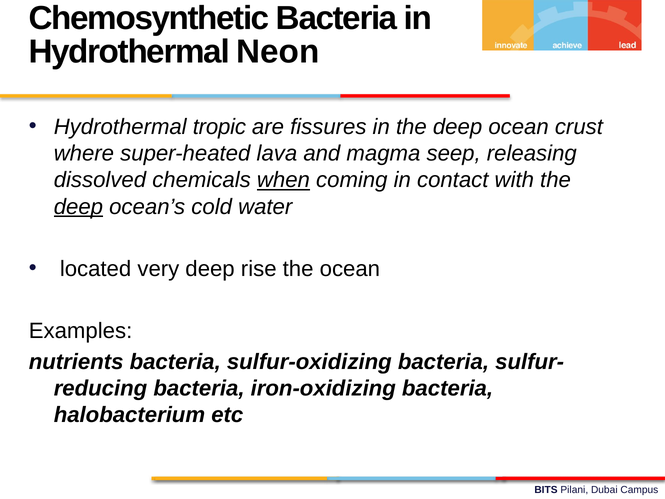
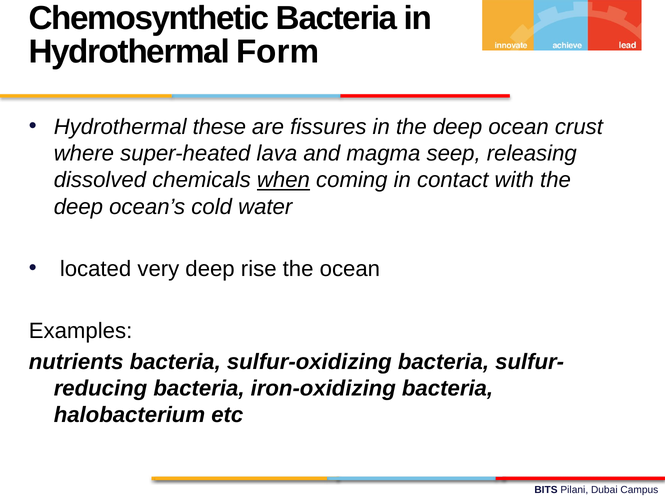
Neon: Neon -> Form
tropic: tropic -> these
deep at (78, 207) underline: present -> none
